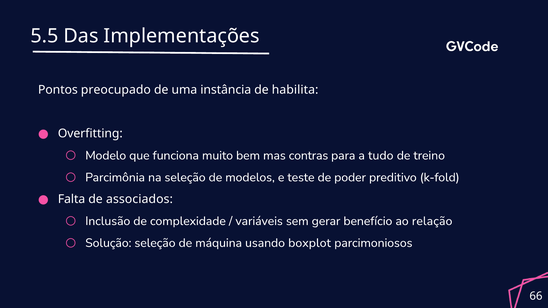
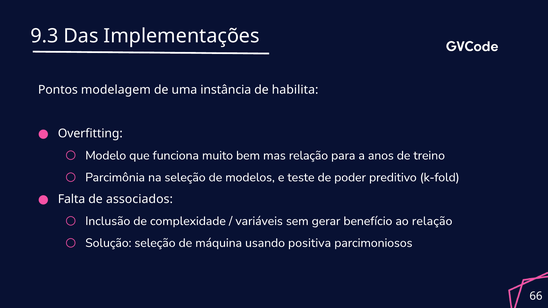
5.5: 5.5 -> 9.3
preocupado: preocupado -> modelagem
mas contras: contras -> relação
tudo: tudo -> anos
boxplot: boxplot -> positiva
